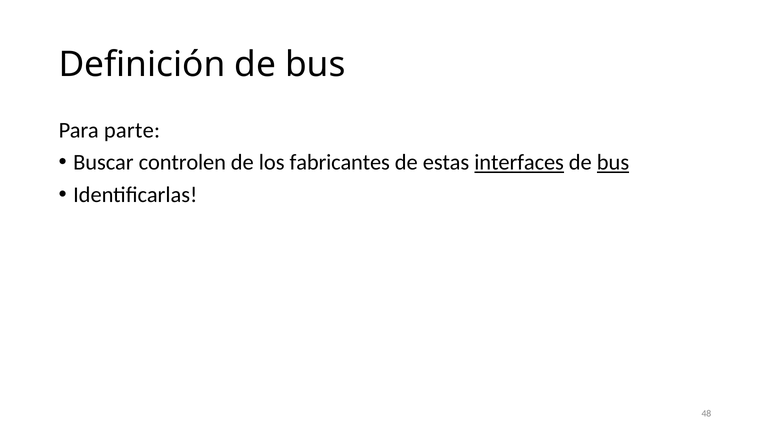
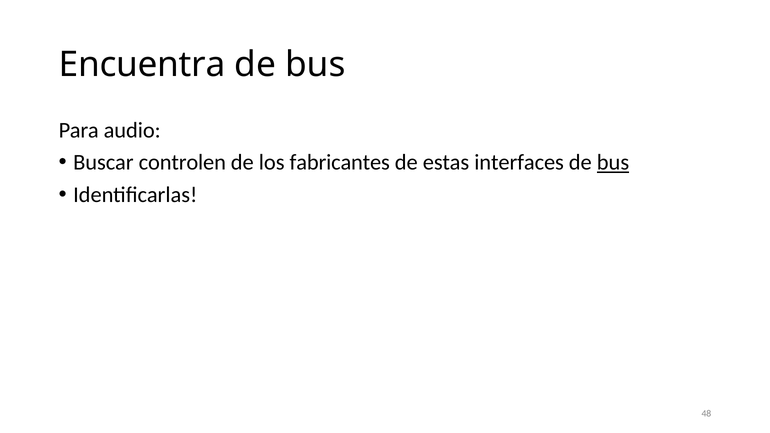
Definición: Definición -> Encuentra
parte: parte -> audio
interfaces underline: present -> none
